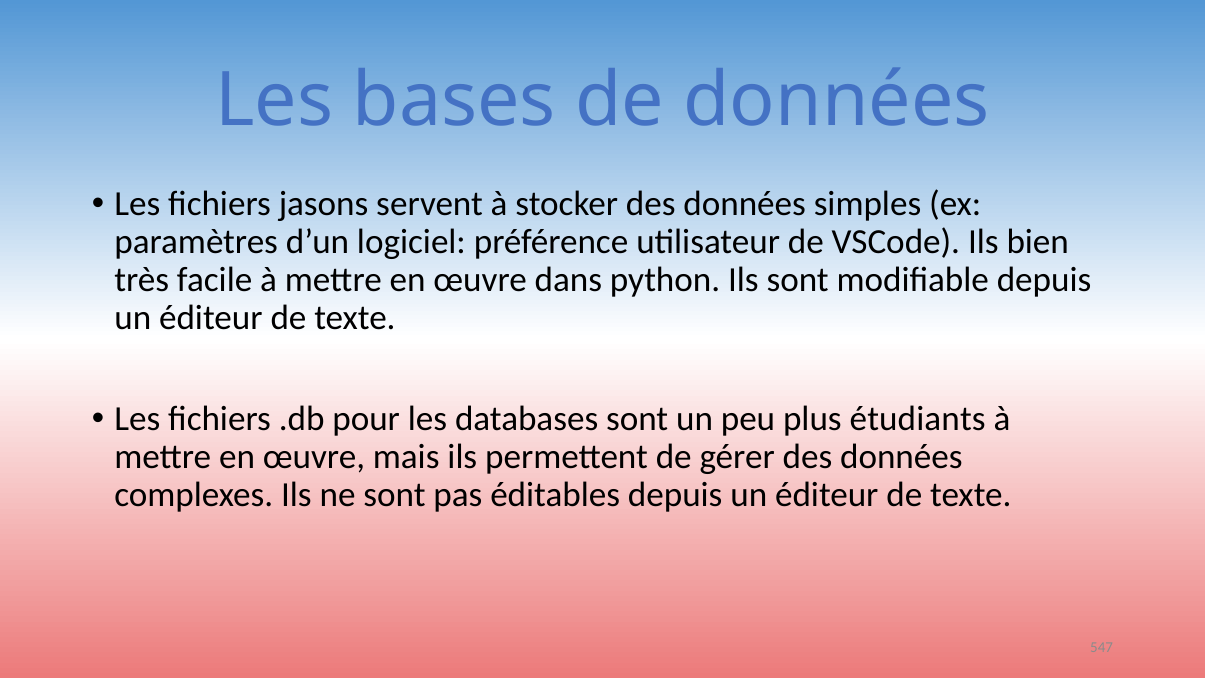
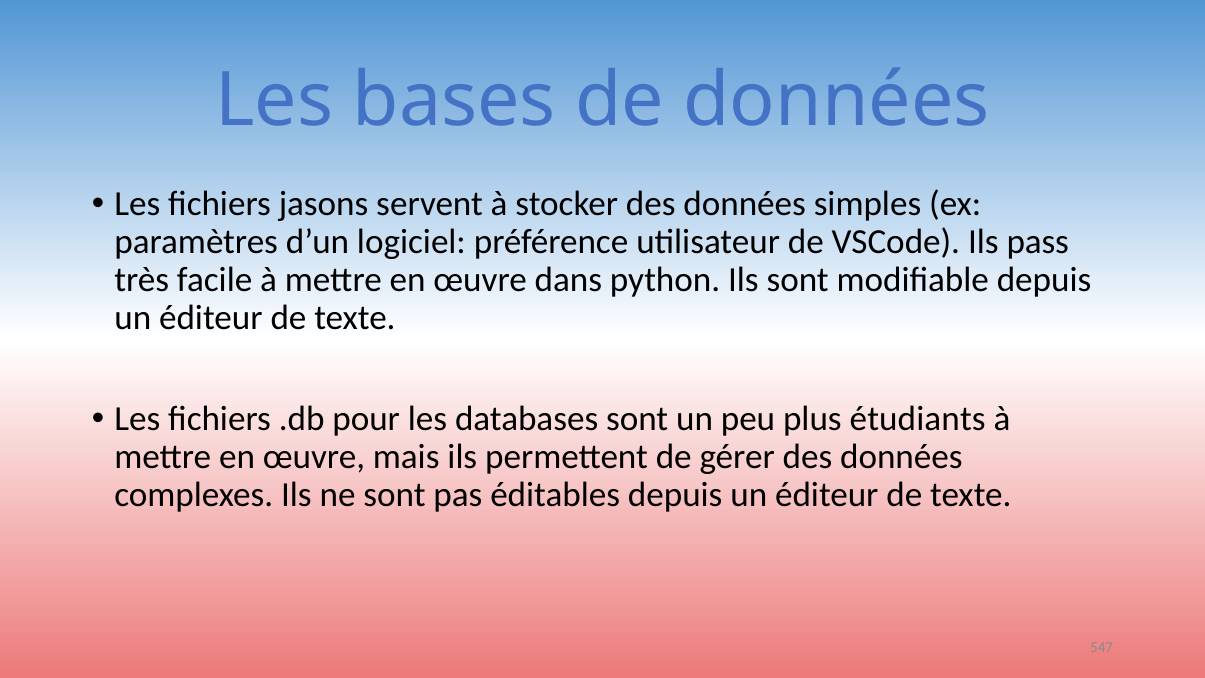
bien: bien -> pass
